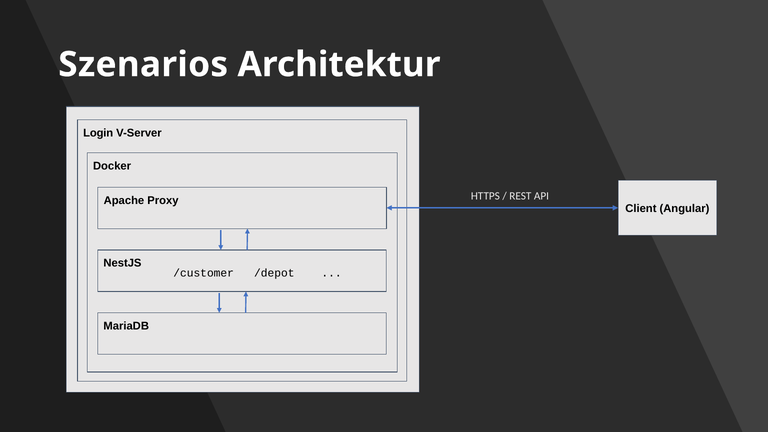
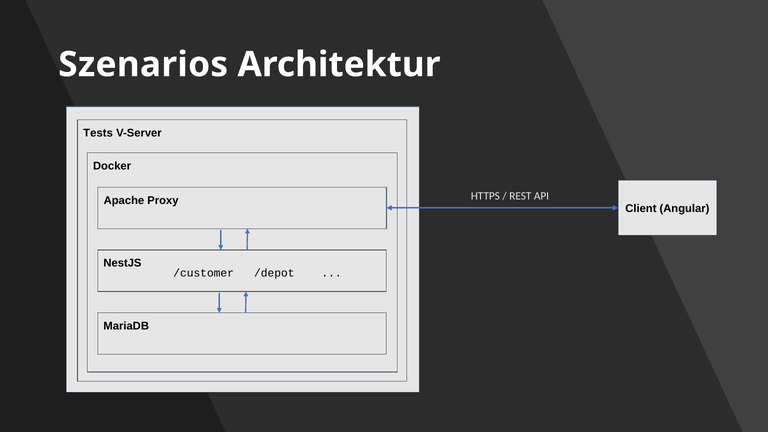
Login: Login -> Tests
